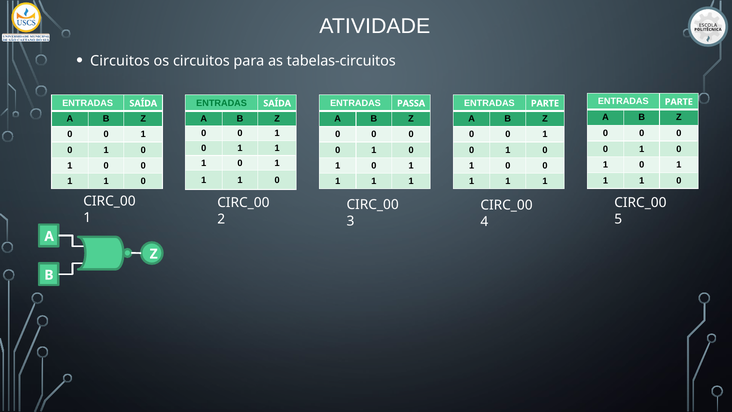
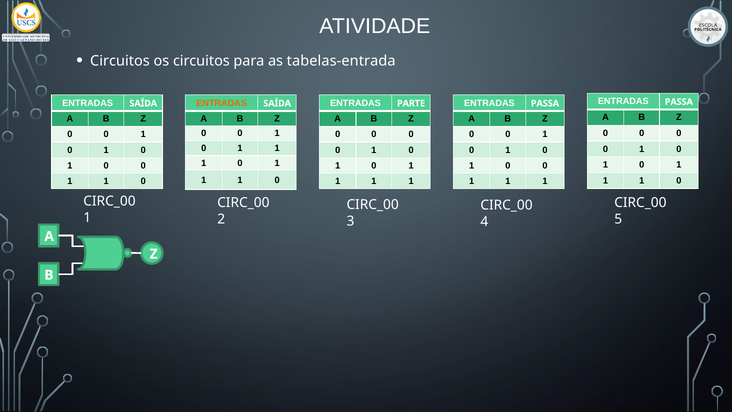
tabelas-circuitos: tabelas-circuitos -> tabelas-entrada
PARTE at (679, 102): PARTE -> PASSA
ENTRADAS at (222, 103) colour: green -> orange
PASSA: PASSA -> PARTE
PARTE at (545, 103): PARTE -> PASSA
